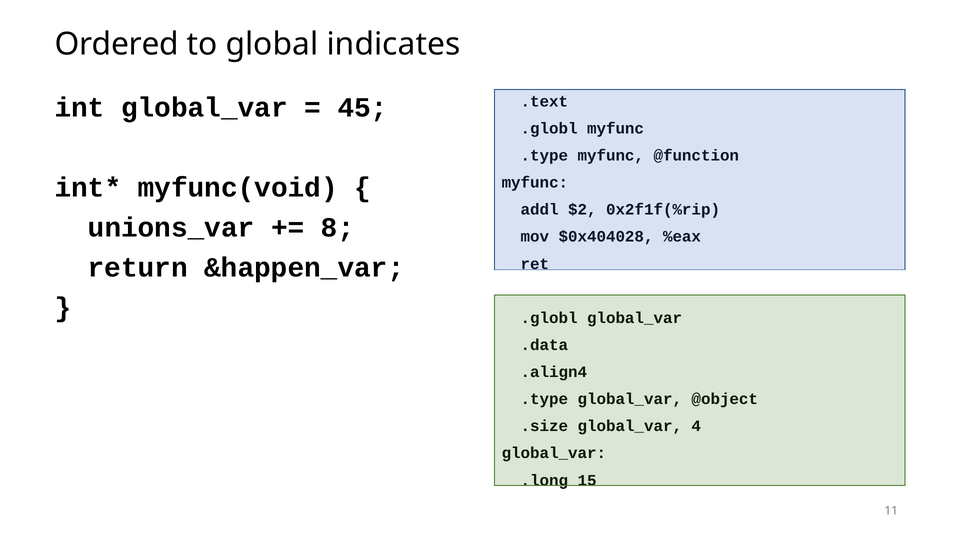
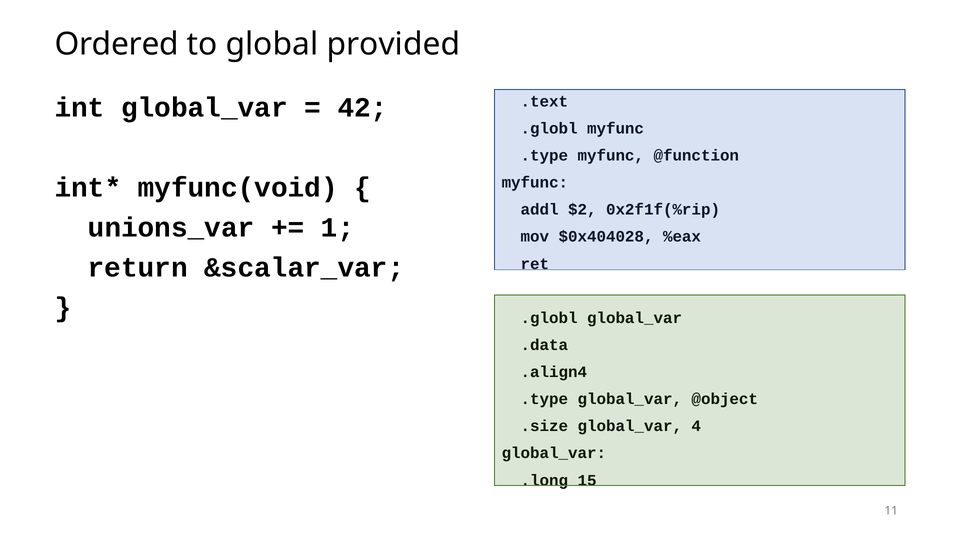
indicates: indicates -> provided
45: 45 -> 42
8: 8 -> 1
&happen_var: &happen_var -> &scalar_var
